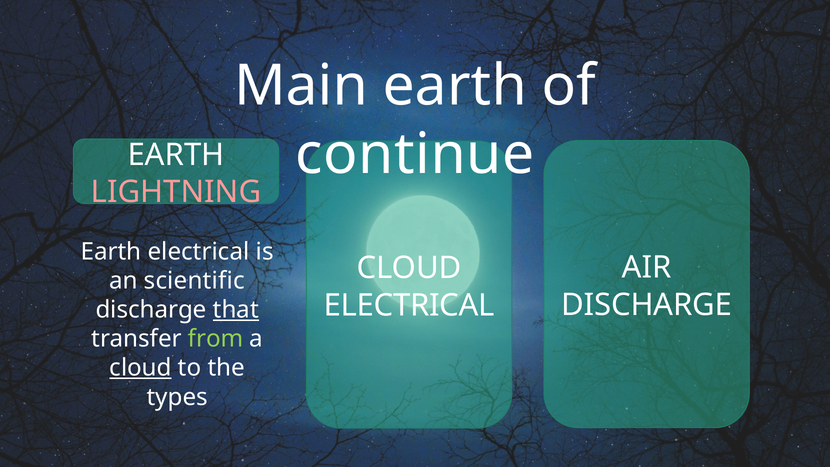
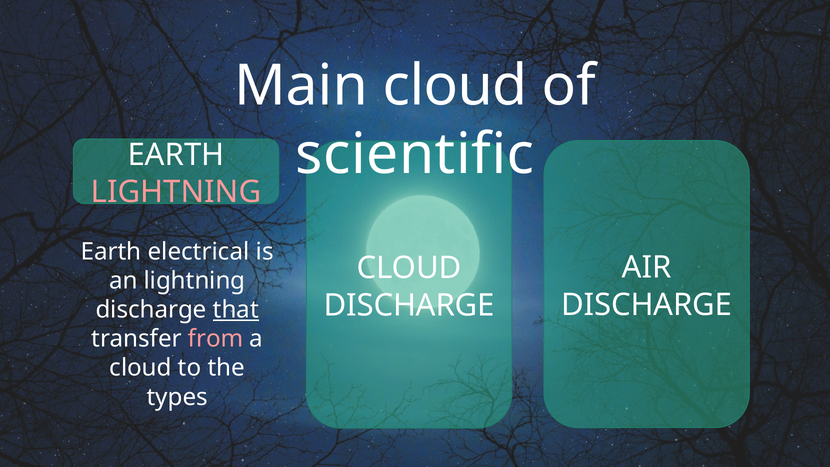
Main earth: earth -> cloud
continue: continue -> scientific
an scientific: scientific -> lightning
ELECTRICAL at (409, 305): ELECTRICAL -> DISCHARGE
from colour: light green -> pink
cloud at (141, 368) underline: present -> none
